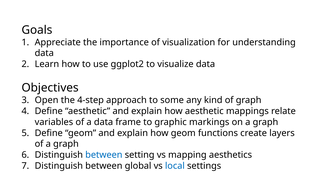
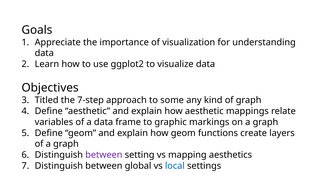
Open: Open -> Titled
4-step: 4-step -> 7-step
between at (104, 155) colour: blue -> purple
